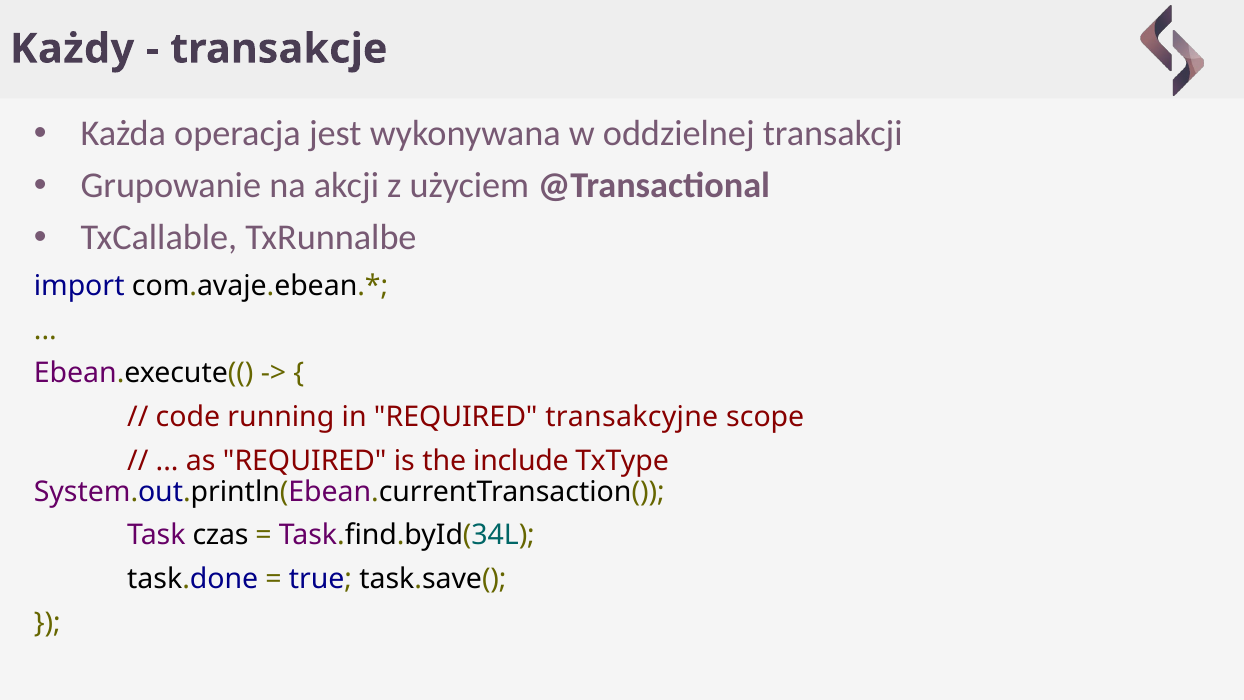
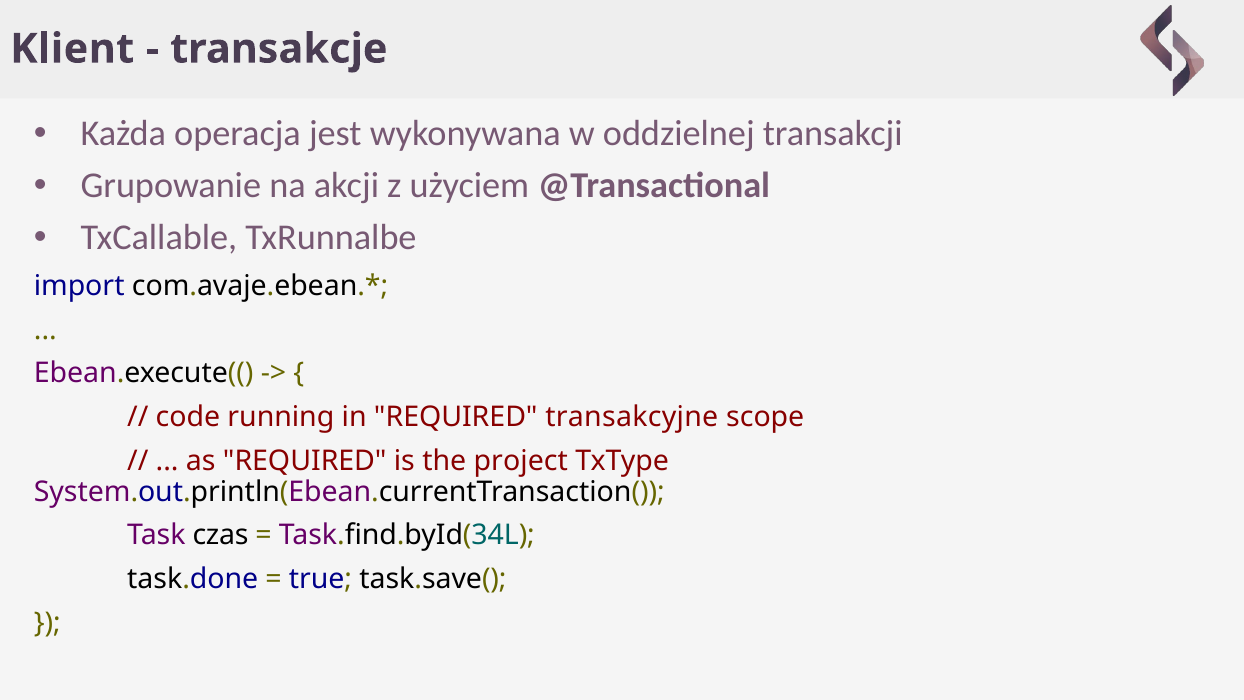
Każdy: Każdy -> Klient
include: include -> project
